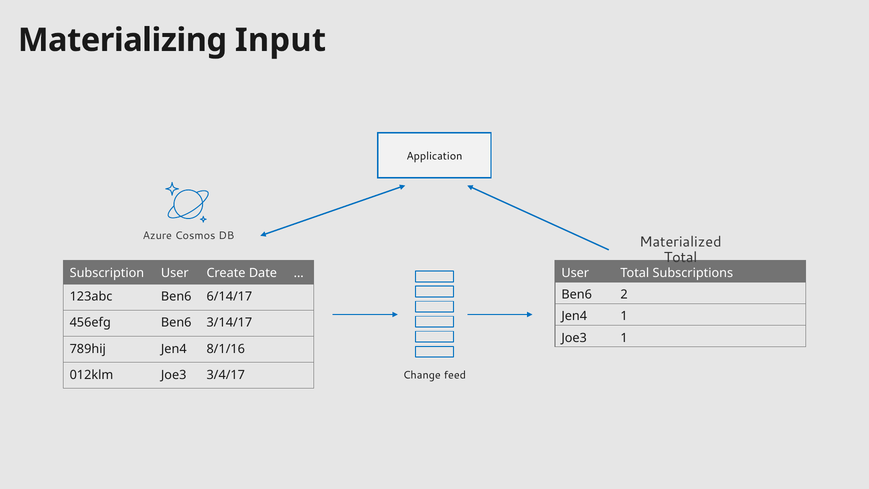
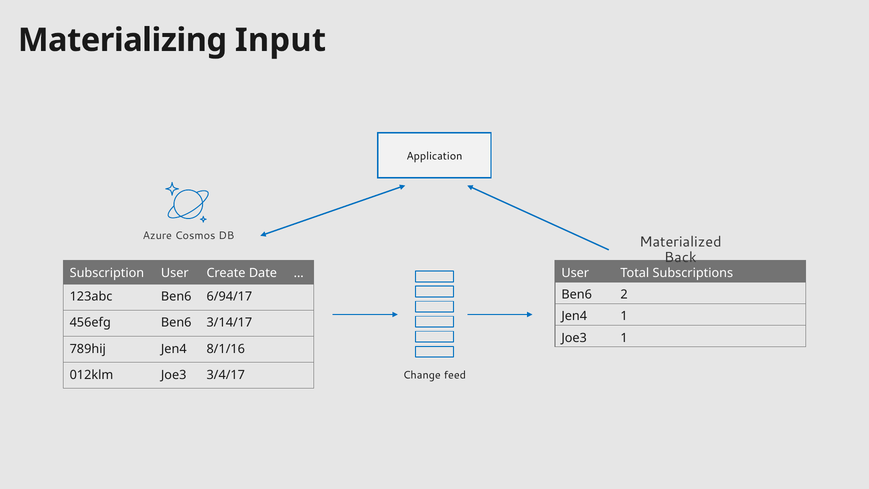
Total at (681, 257): Total -> Back
6/14/17: 6/14/17 -> 6/94/17
